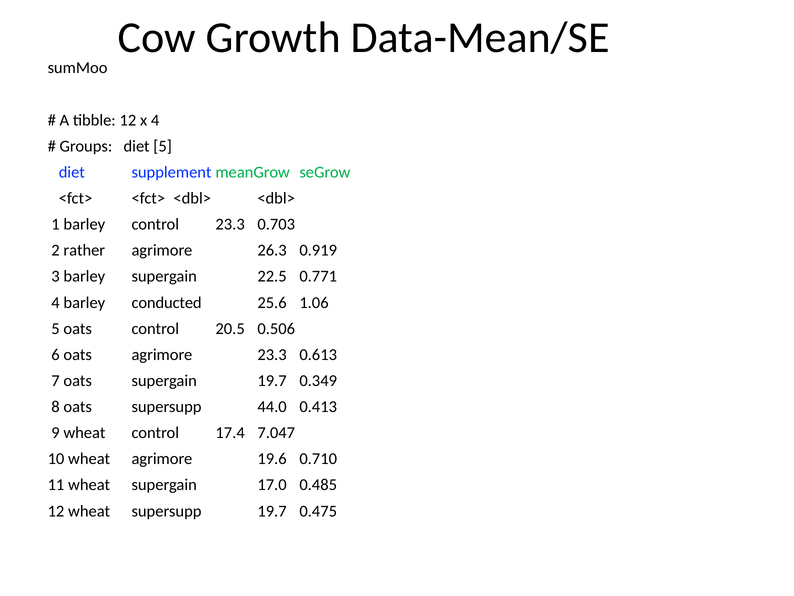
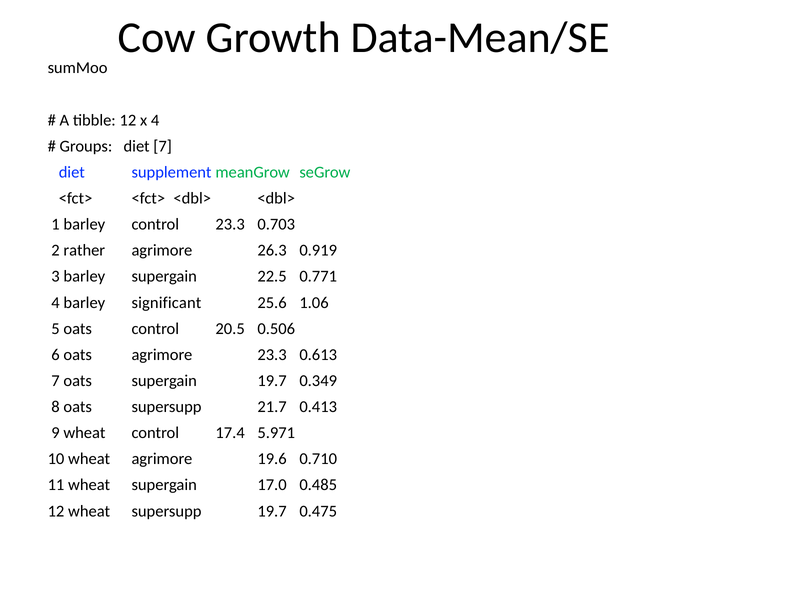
diet 5: 5 -> 7
conducted: conducted -> significant
44.0: 44.0 -> 21.7
7.047: 7.047 -> 5.971
